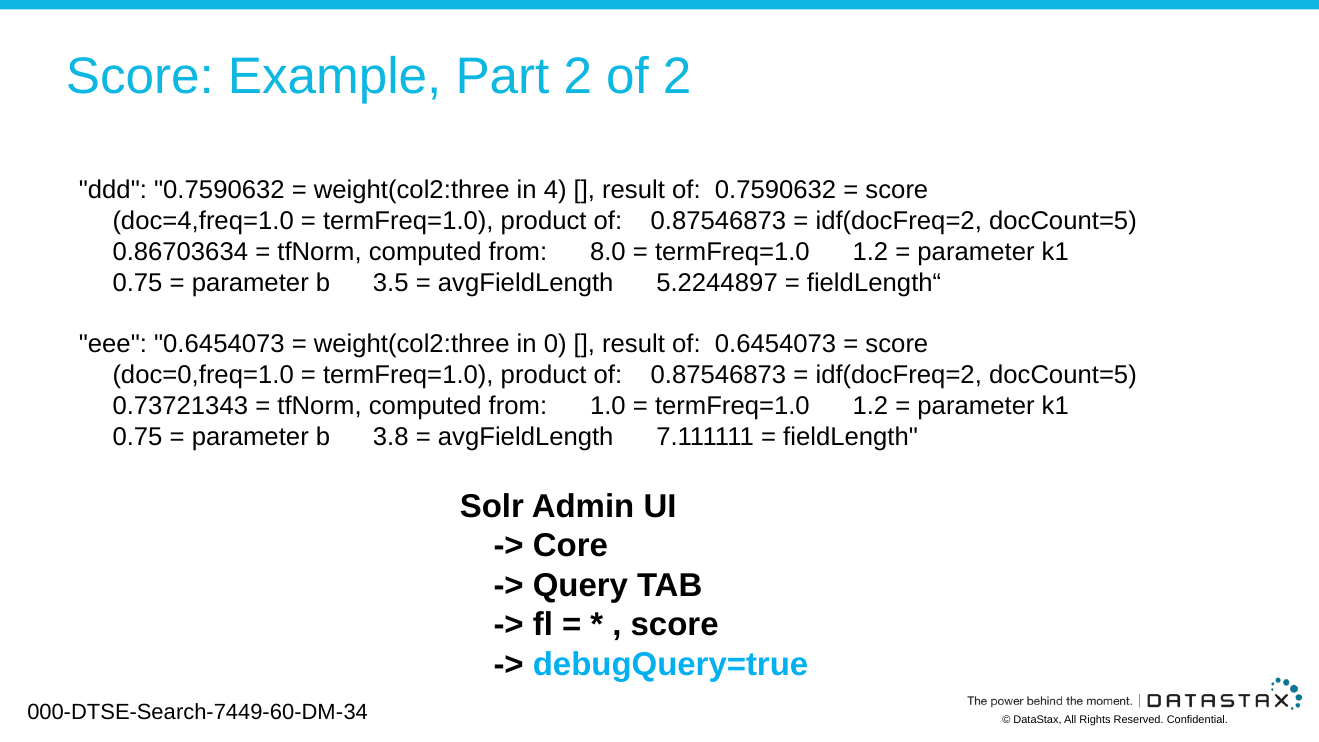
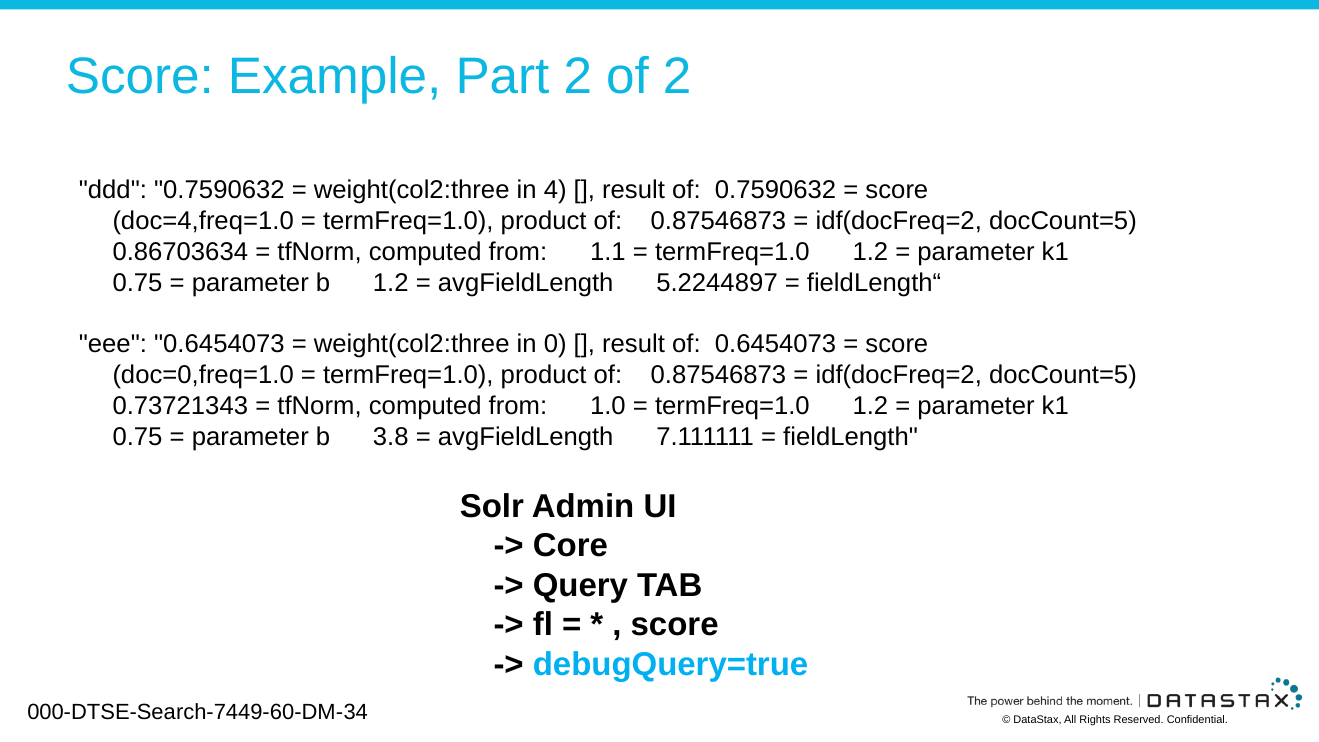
8.0: 8.0 -> 1.1
b 3.5: 3.5 -> 1.2
